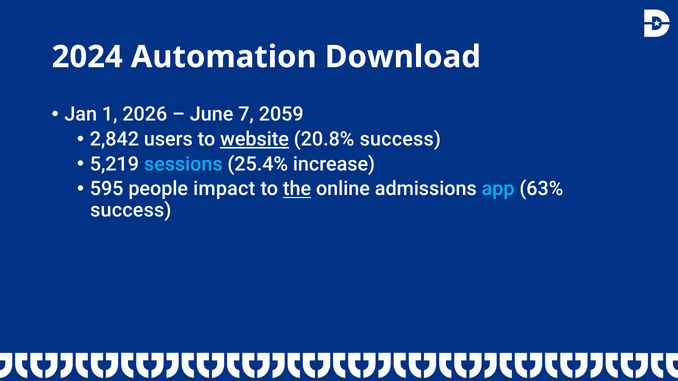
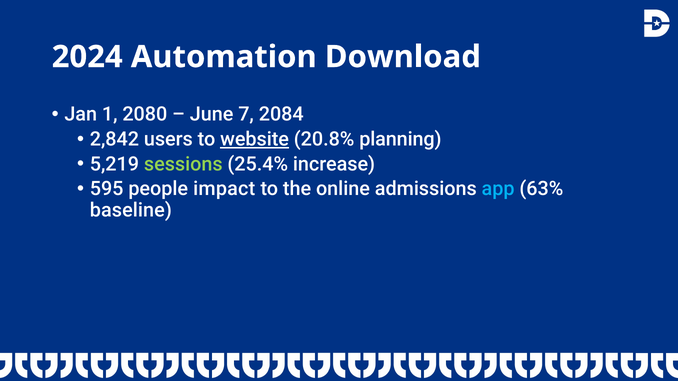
2026: 2026 -> 2080
2059: 2059 -> 2084
20.8% success: success -> planning
sessions colour: light blue -> light green
the underline: present -> none
success at (131, 210): success -> baseline
